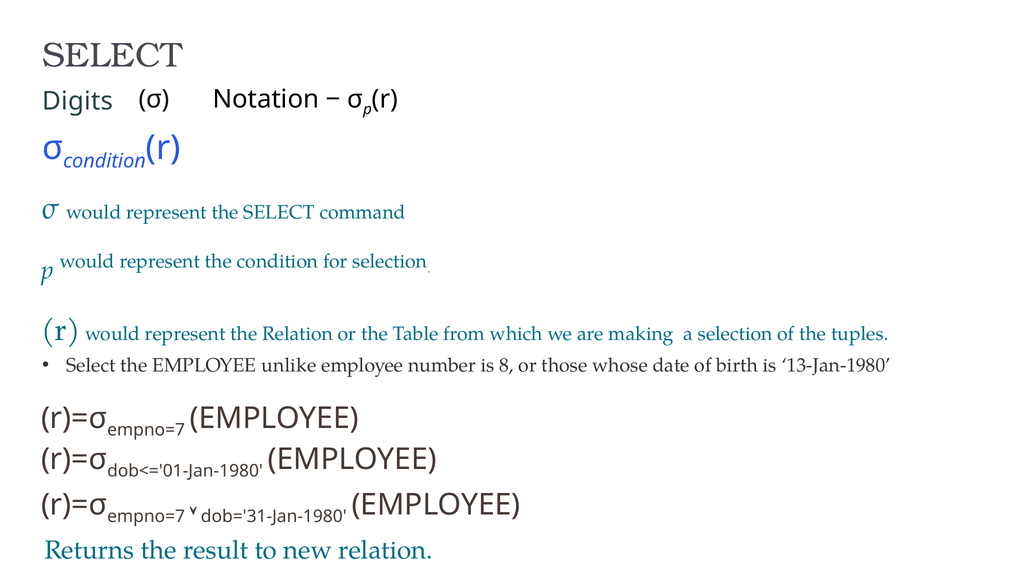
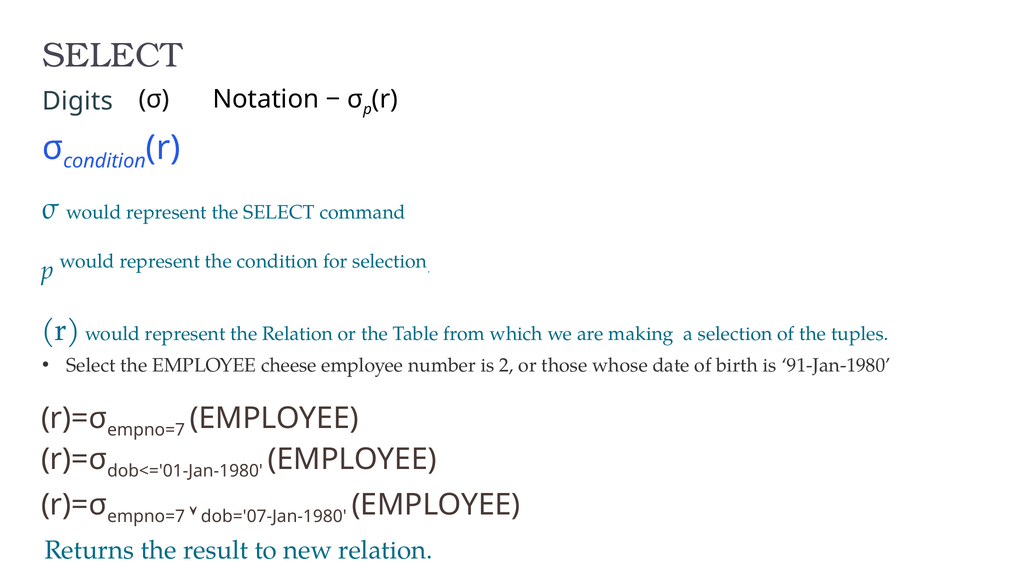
unlike: unlike -> cheese
8: 8 -> 2
13-Jan-1980: 13-Jan-1980 -> 91-Jan-1980
dob='31-Jan-1980: dob='31-Jan-1980 -> dob='07-Jan-1980
